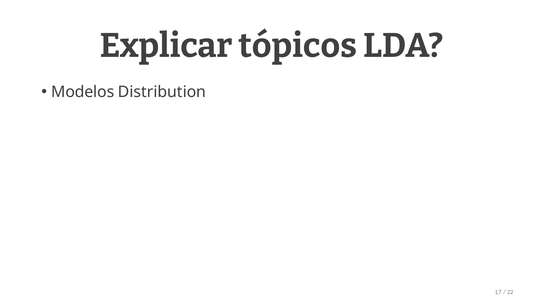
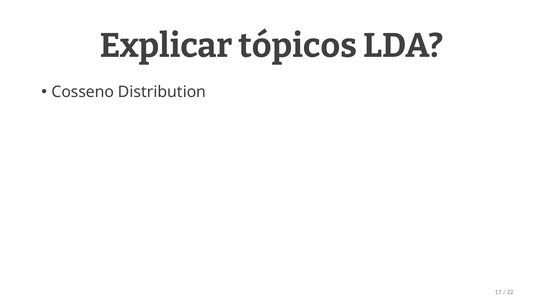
Modelos: Modelos -> Cosseno
